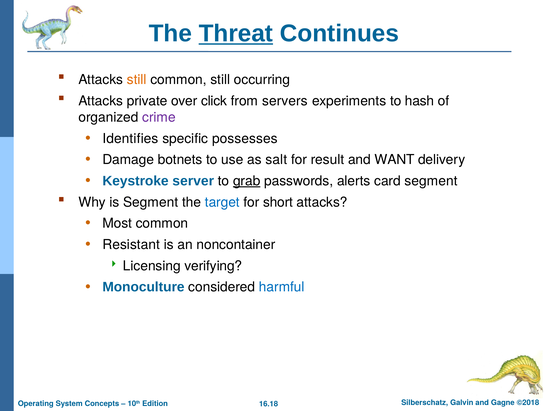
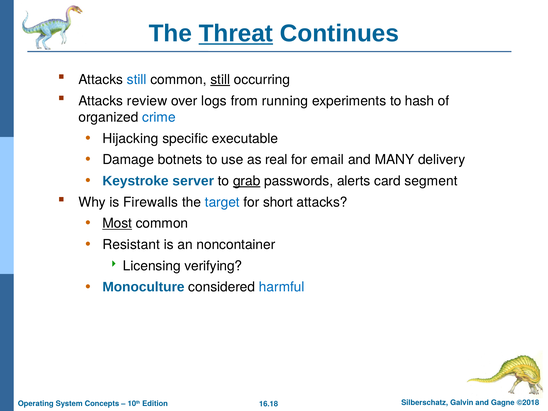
still at (137, 80) colour: orange -> blue
still at (220, 80) underline: none -> present
private: private -> review
click: click -> logs
servers: servers -> running
crime colour: purple -> blue
Identifies: Identifies -> Hijacking
possesses: possesses -> executable
salt: salt -> real
result: result -> email
WANT: WANT -> MANY
is Segment: Segment -> Firewalls
Most underline: none -> present
